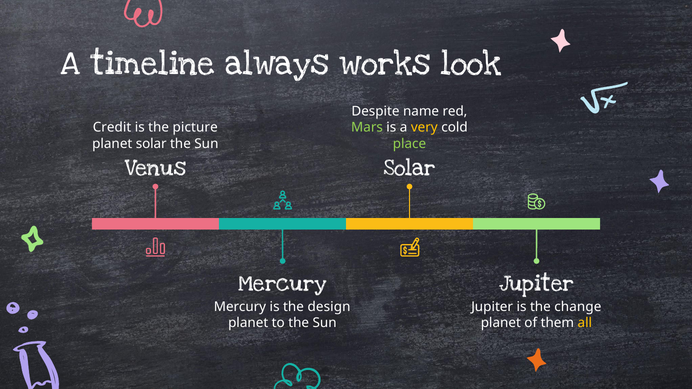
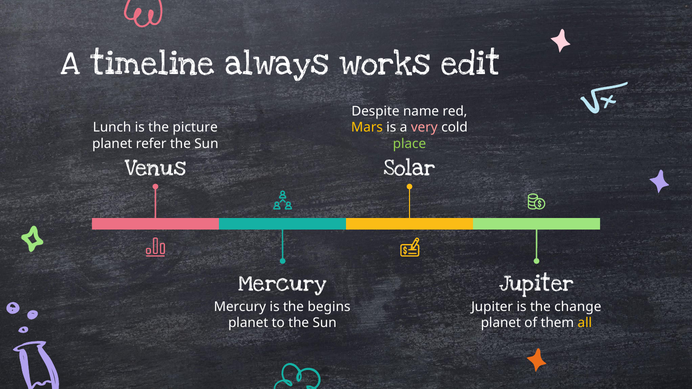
look: look -> edit
Credit: Credit -> Lunch
Mars colour: light green -> yellow
very colour: yellow -> pink
planet solar: solar -> refer
design: design -> begins
